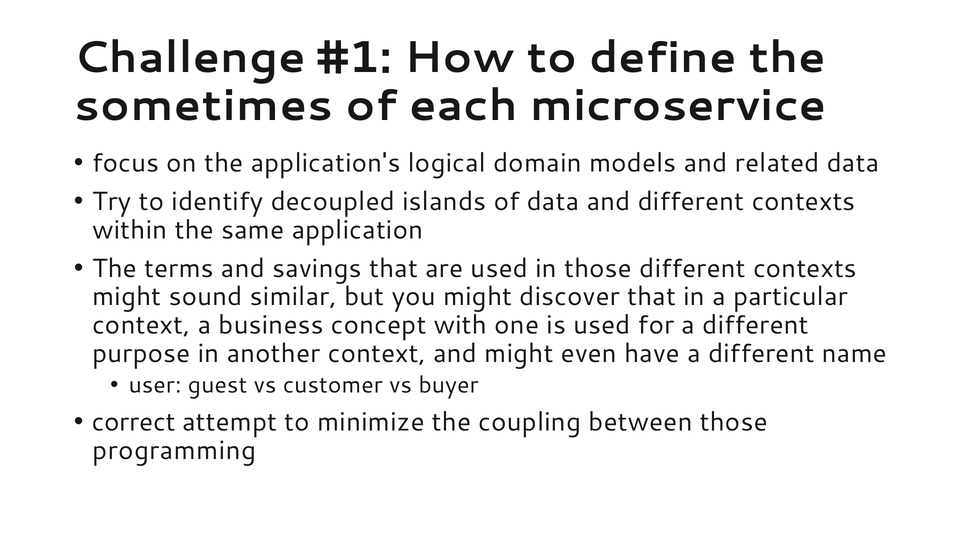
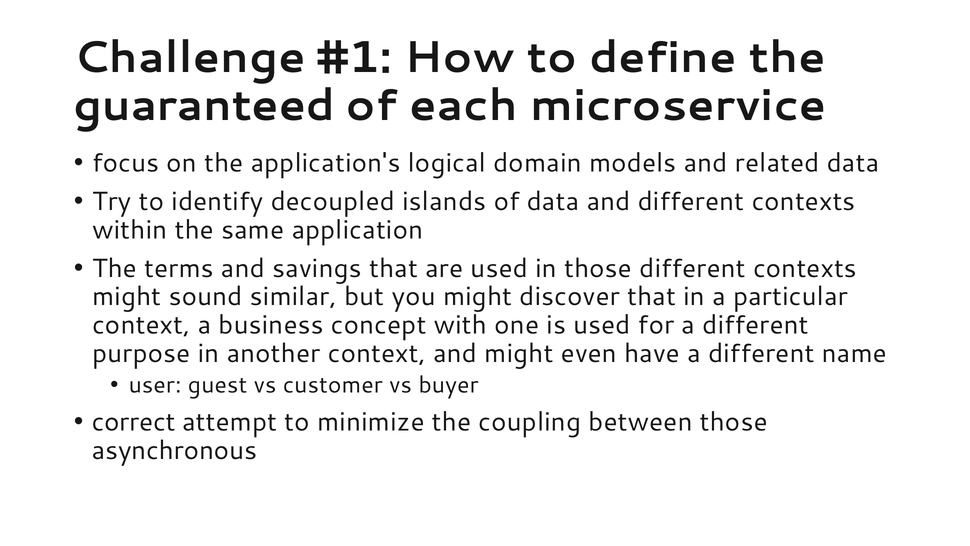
sometimes: sometimes -> guaranteed
programming: programming -> asynchronous
